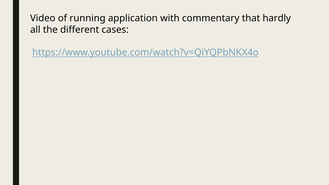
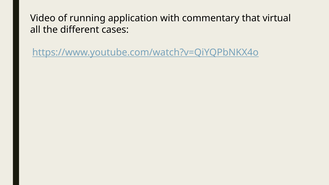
hardly: hardly -> virtual
